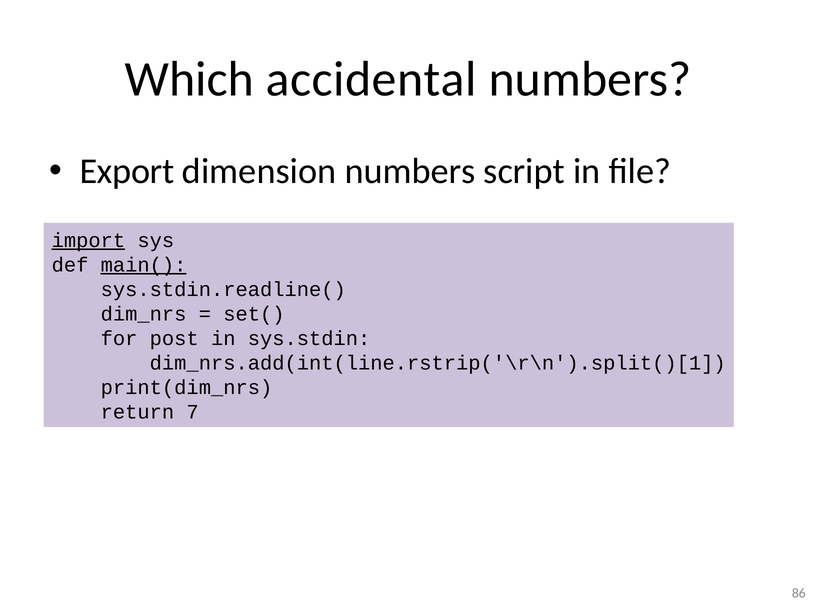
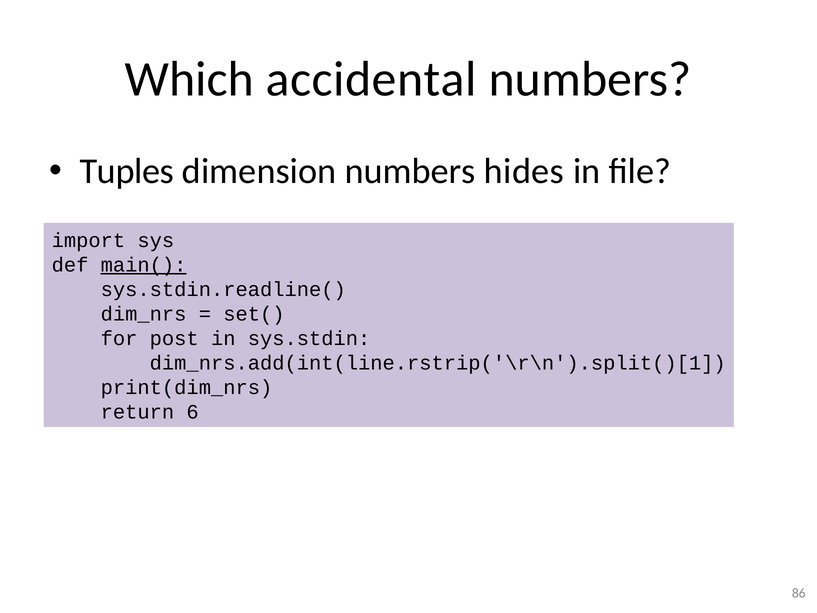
Export: Export -> Tuples
script: script -> hides
import underline: present -> none
7: 7 -> 6
